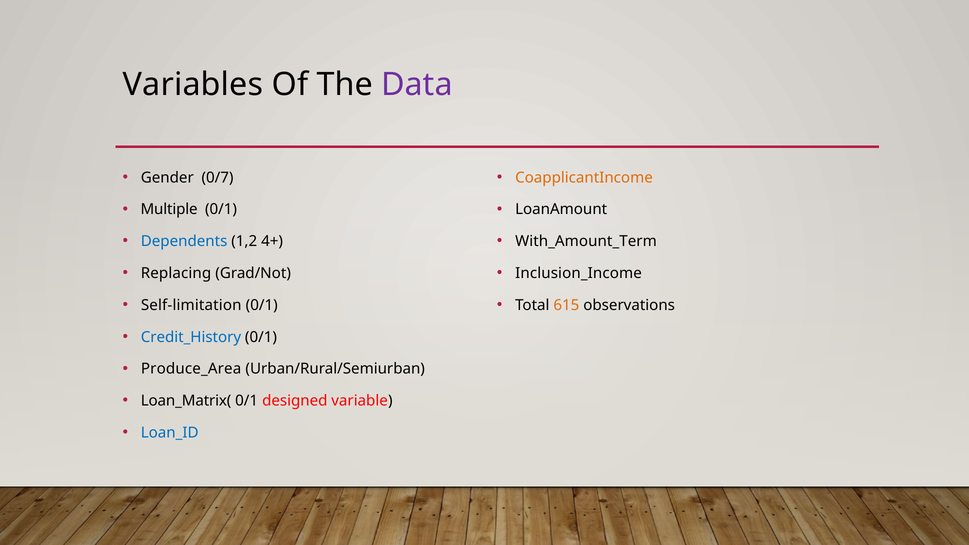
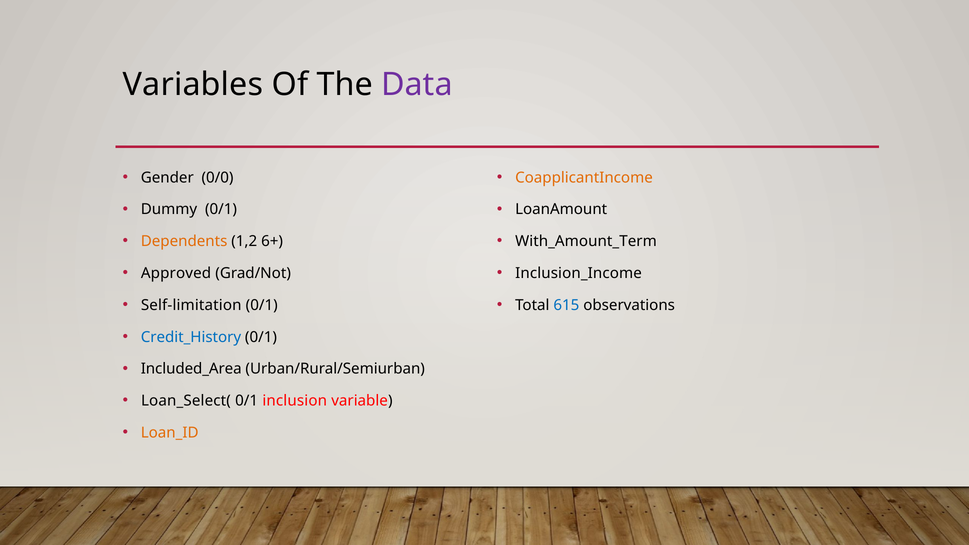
0/7: 0/7 -> 0/0
Multiple: Multiple -> Dummy
Dependents colour: blue -> orange
4+: 4+ -> 6+
Replacing: Replacing -> Approved
615 colour: orange -> blue
Produce_Area: Produce_Area -> Included_Area
Loan_Matrix(: Loan_Matrix( -> Loan_Select(
designed: designed -> inclusion
Loan_ID colour: blue -> orange
